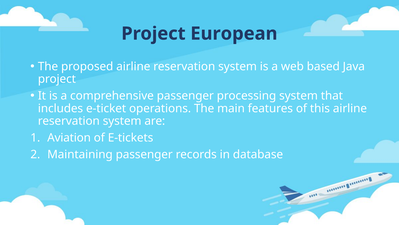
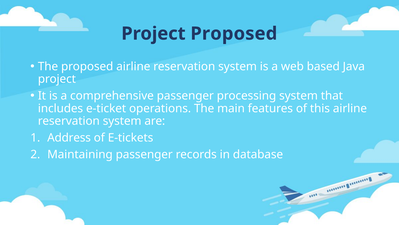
Project European: European -> Proposed
Aviation: Aviation -> Address
